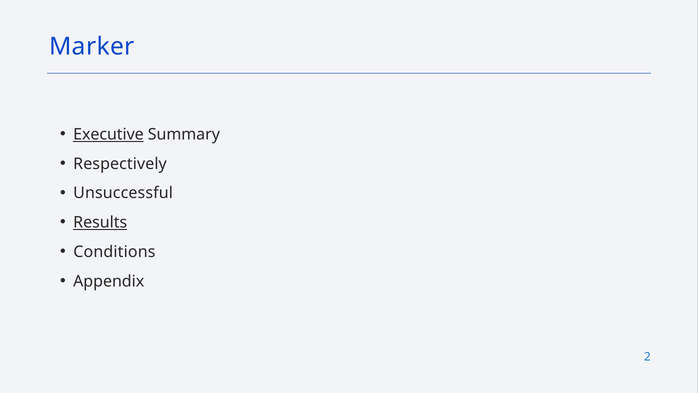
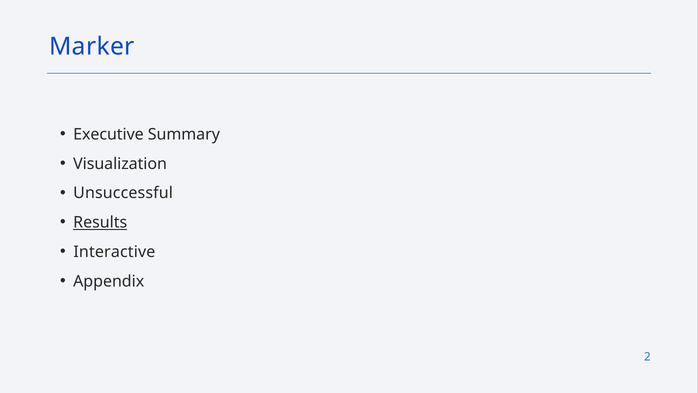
Executive underline: present -> none
Respectively: Respectively -> Visualization
Conditions: Conditions -> Interactive
